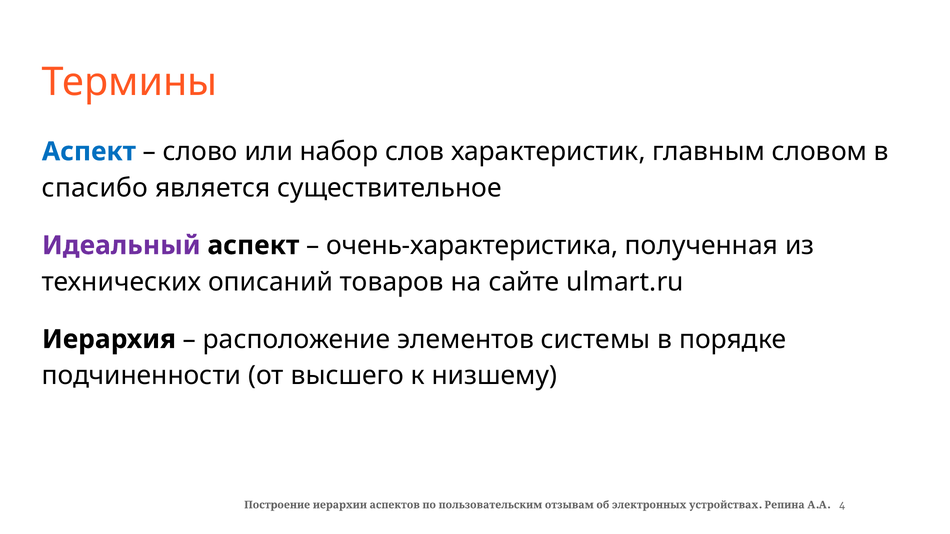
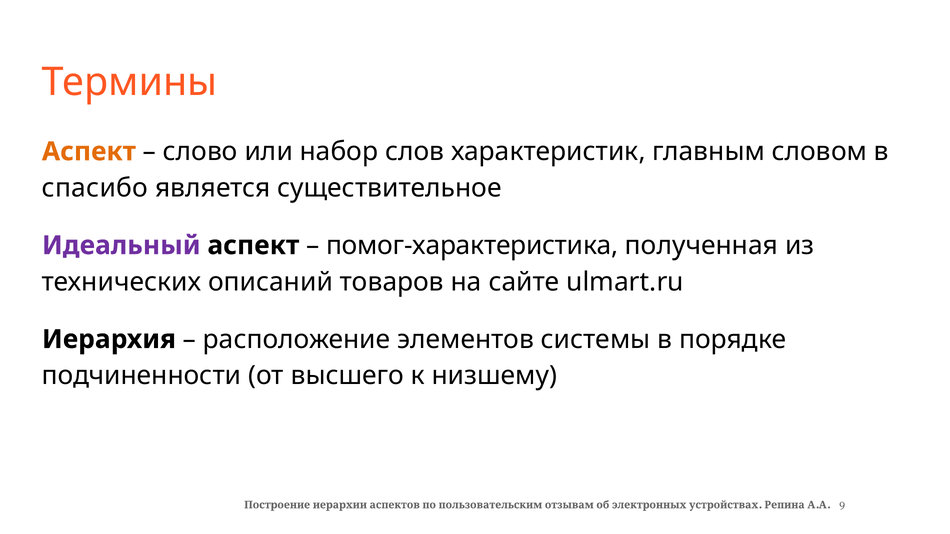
Аспект at (89, 152) colour: blue -> orange
очень-характеристика: очень-характеристика -> помог-характеристика
4: 4 -> 9
